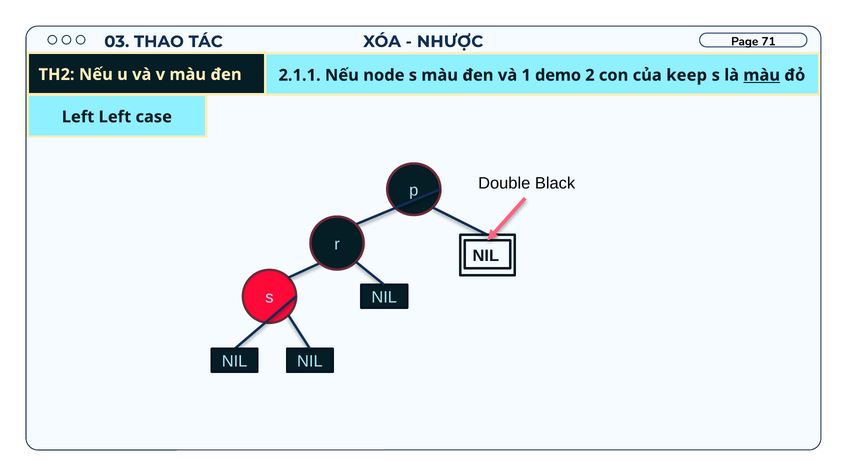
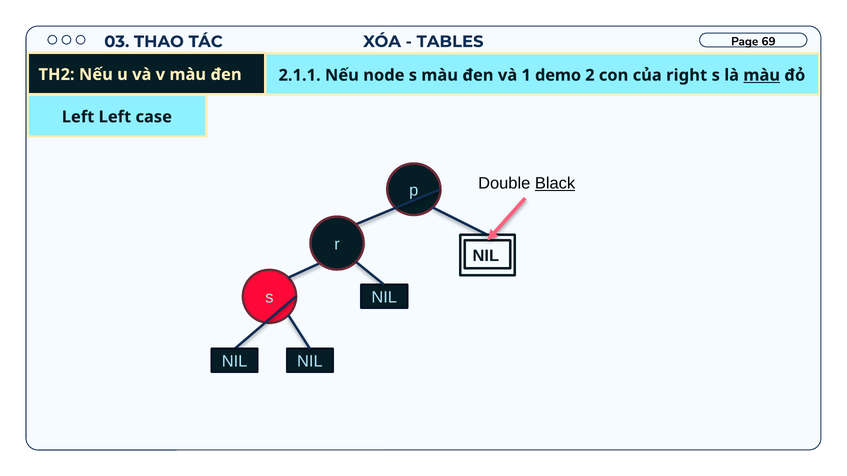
71: 71 -> 69
NHƯỢC: NHƯỢC -> TABLES
keep: keep -> right
Black underline: none -> present
